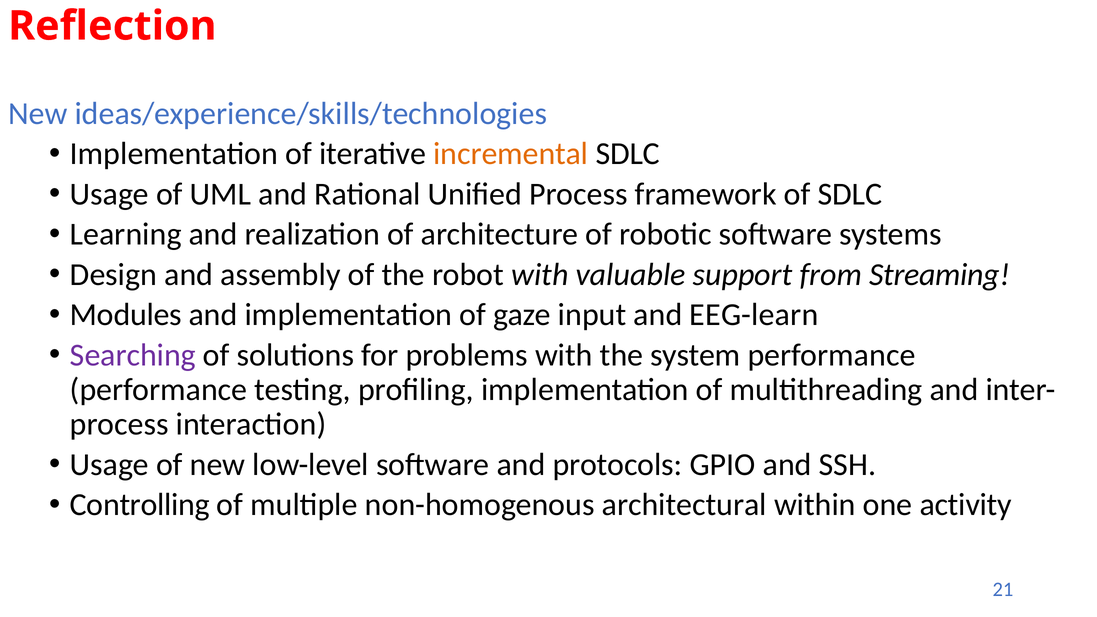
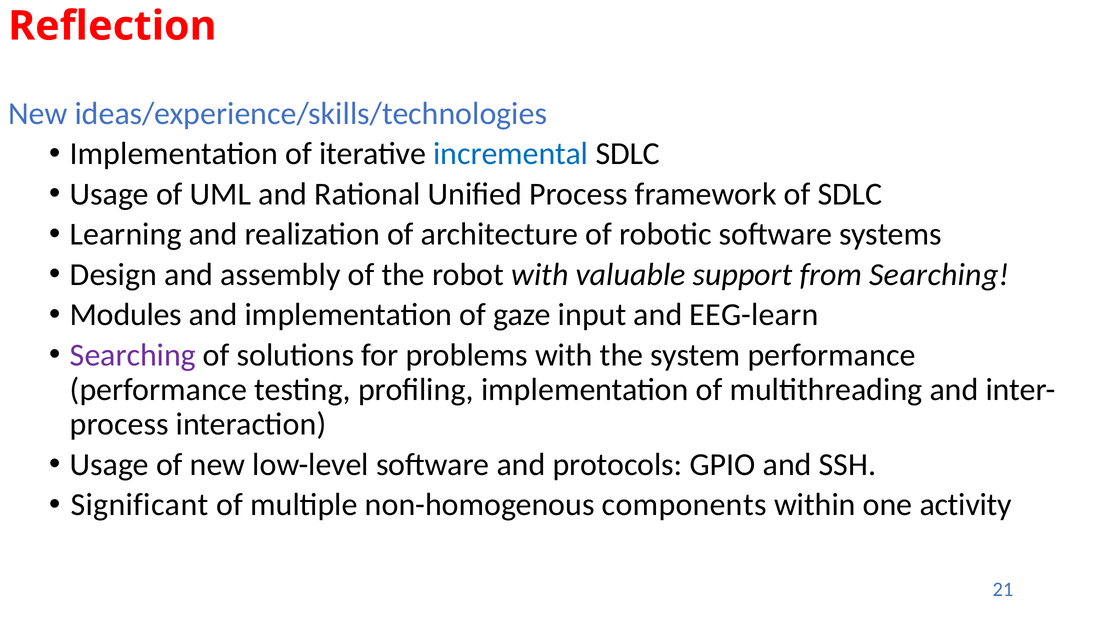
incremental colour: orange -> blue
from Streaming: Streaming -> Searching
Controlling: Controlling -> Significant
architectural: architectural -> components
